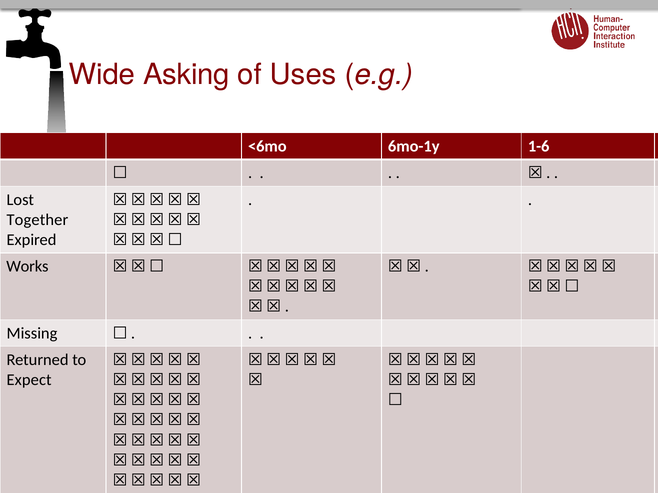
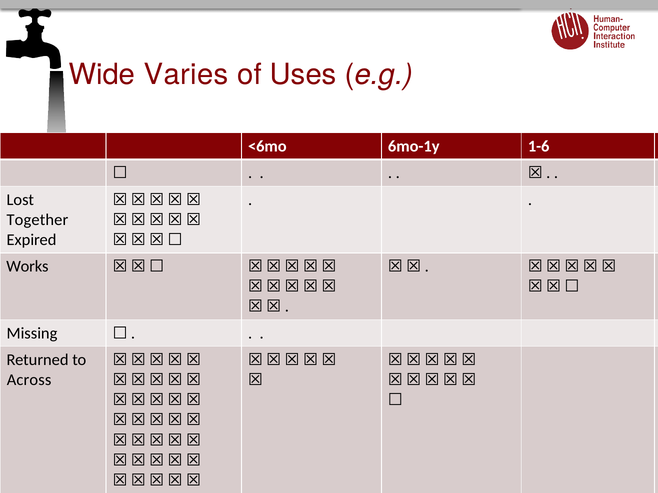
Asking: Asking -> Varies
Expect: Expect -> Across
